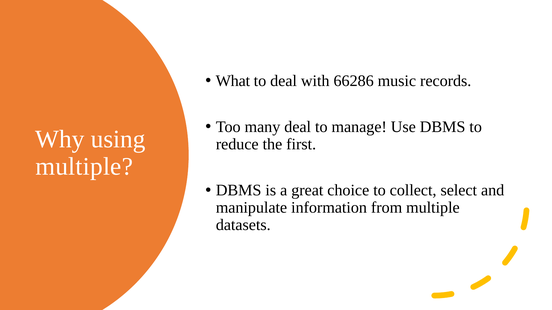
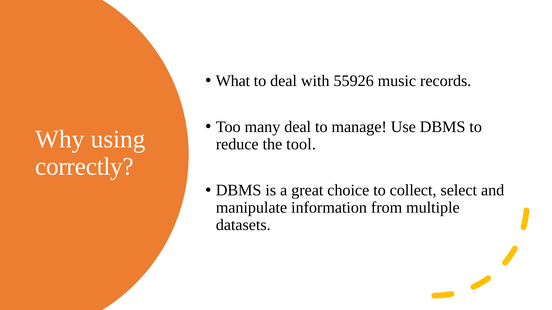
66286: 66286 -> 55926
first: first -> tool
multiple at (84, 167): multiple -> correctly
